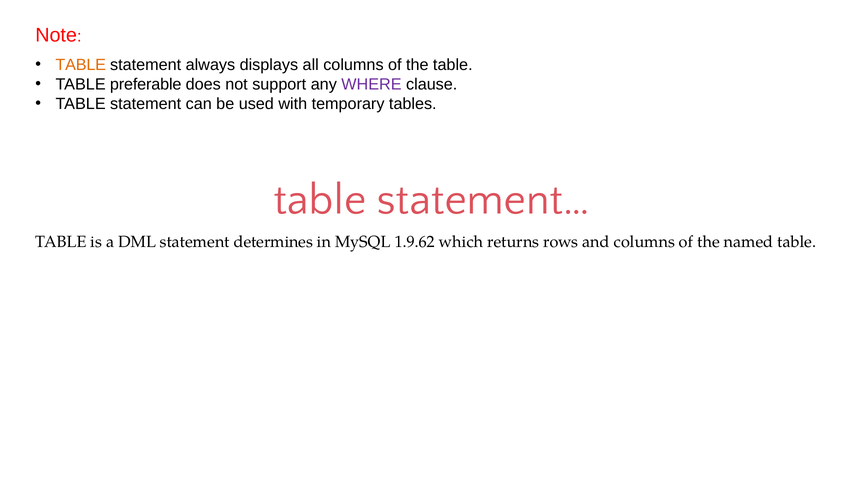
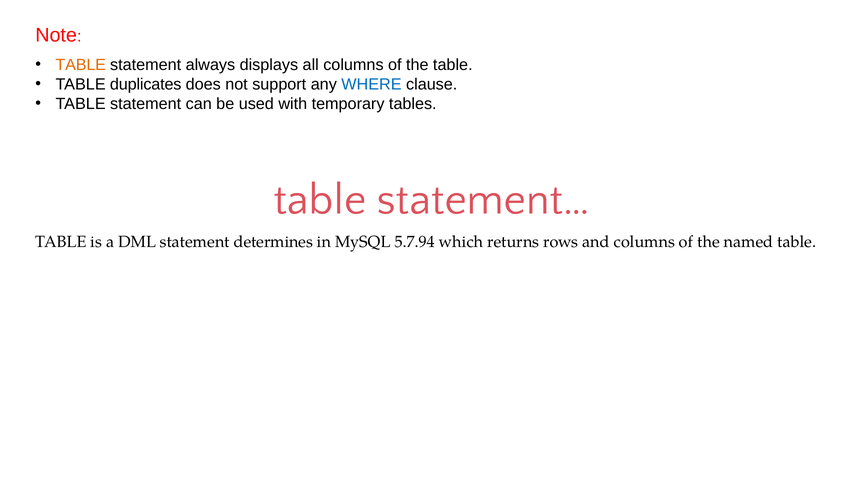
preferable: preferable -> duplicates
WHERE colour: purple -> blue
1.9.62: 1.9.62 -> 5.7.94
